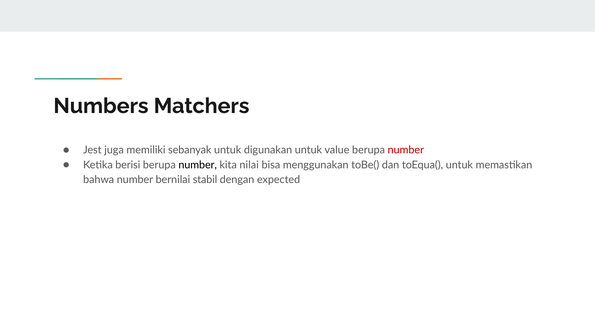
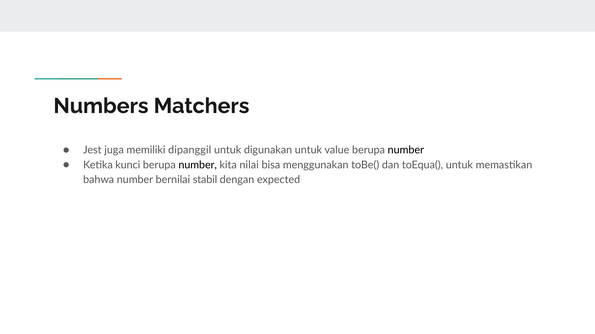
sebanyak: sebanyak -> dipanggil
number at (406, 150) colour: red -> black
berisi: berisi -> kunci
